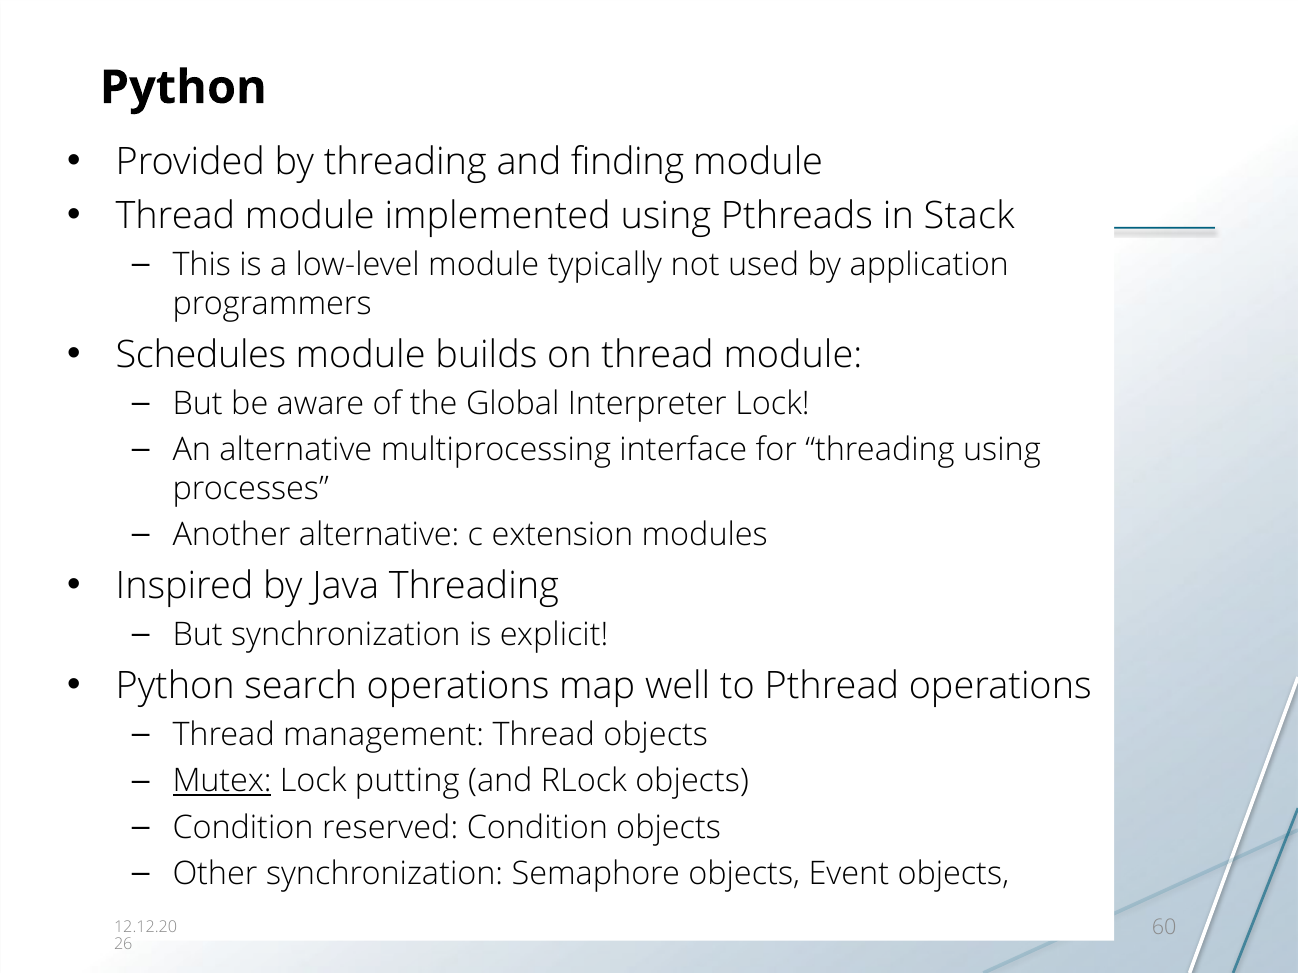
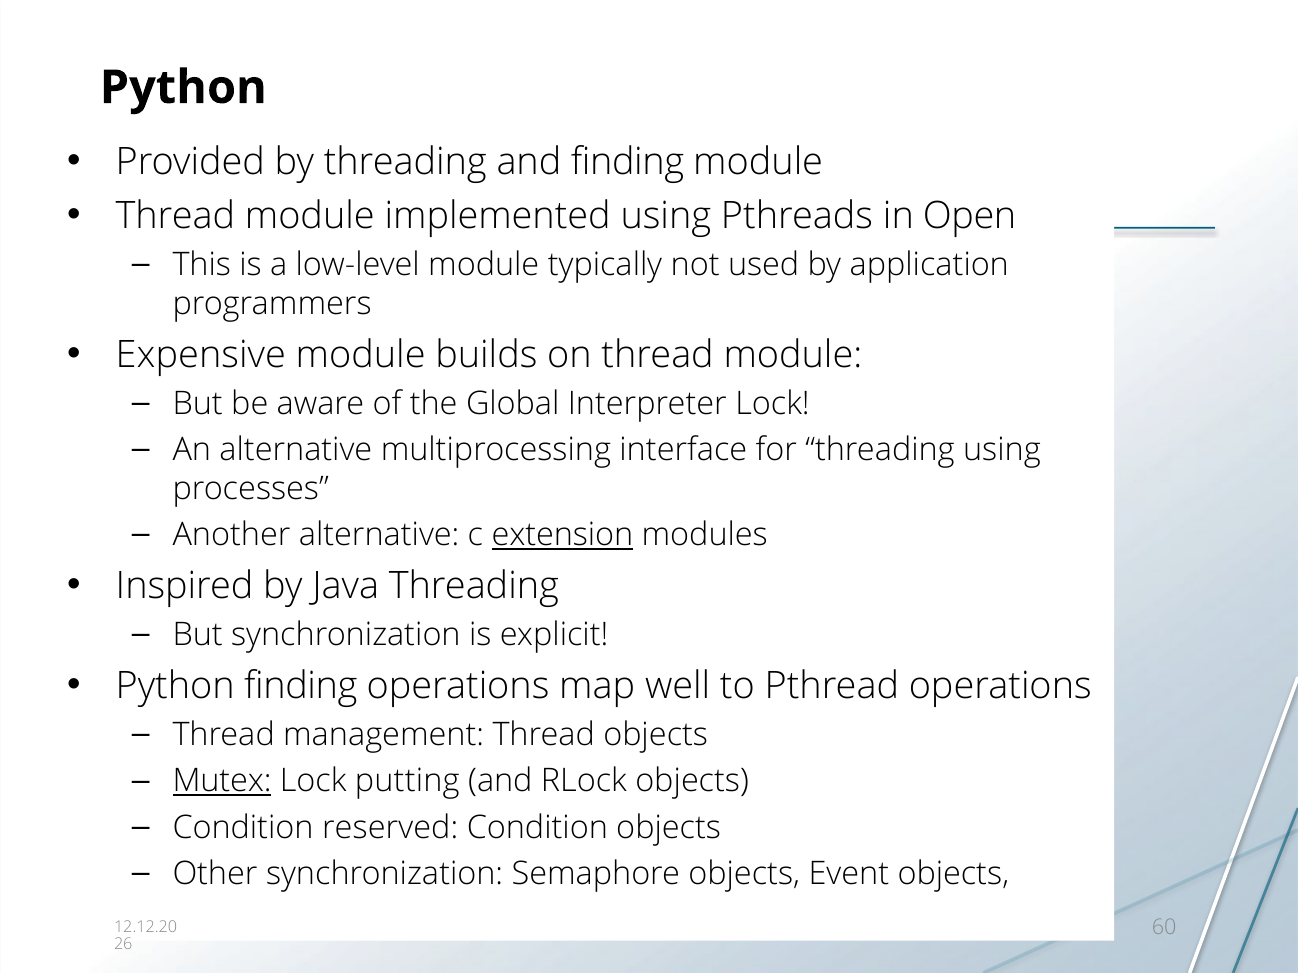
Stack: Stack -> Open
Schedules: Schedules -> Expensive
extension underline: none -> present
Python search: search -> finding
